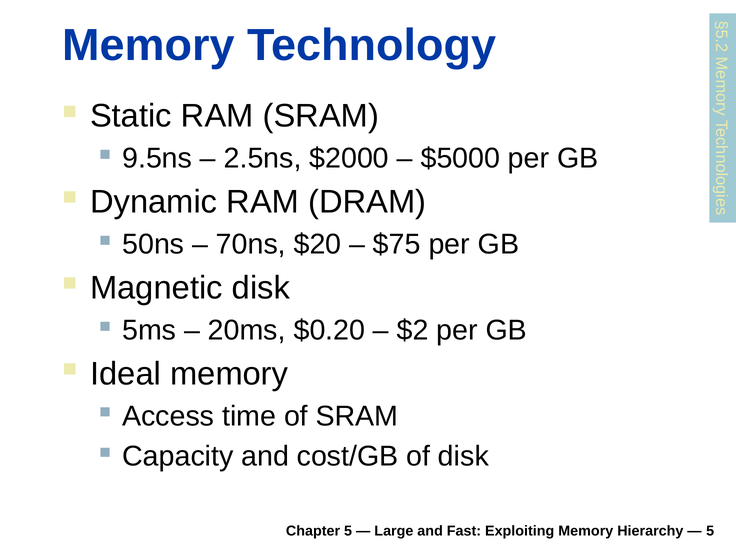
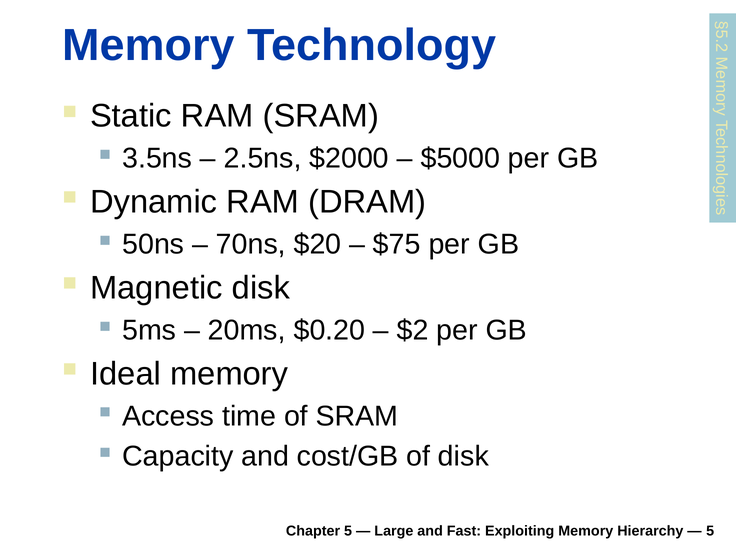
9.5ns: 9.5ns -> 3.5ns
